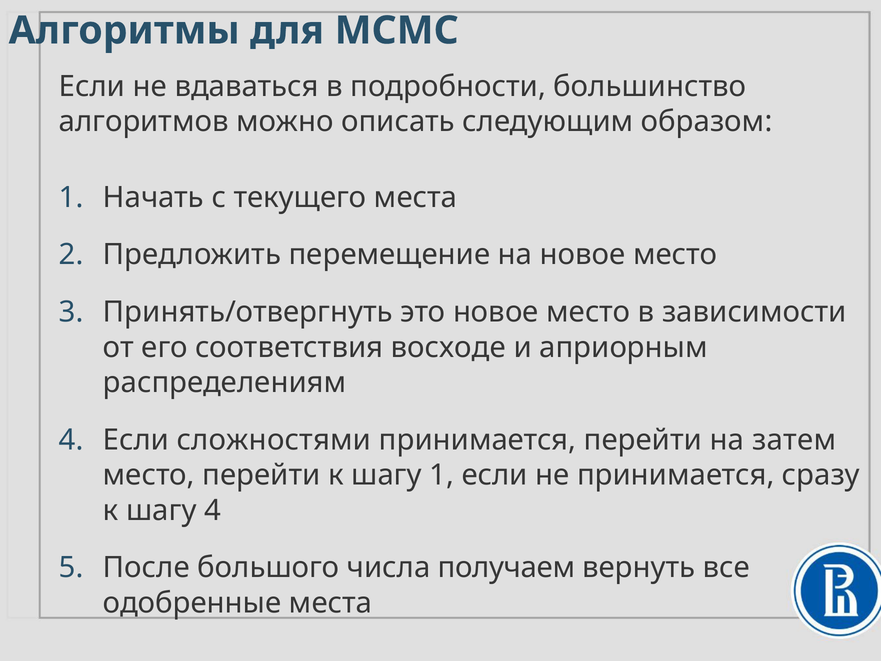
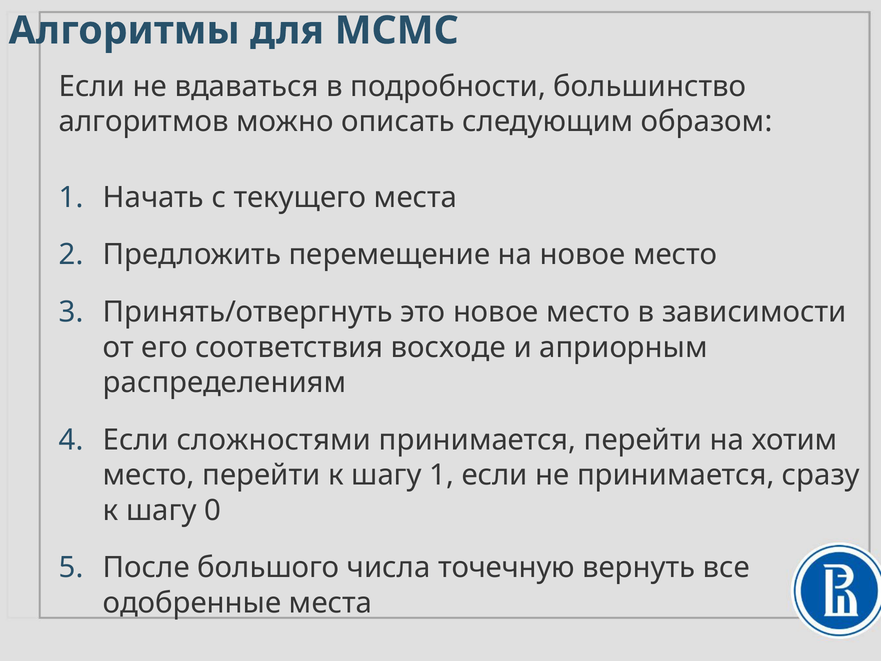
затем: затем -> хотим
шагу 4: 4 -> 0
получаем: получаем -> точечную
